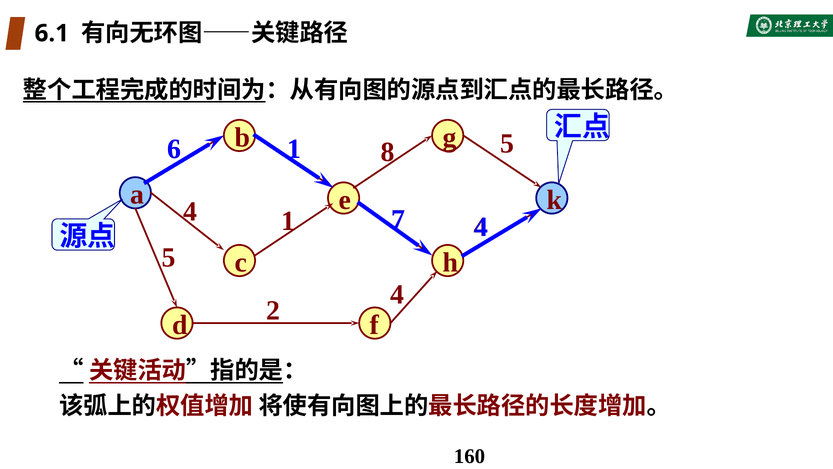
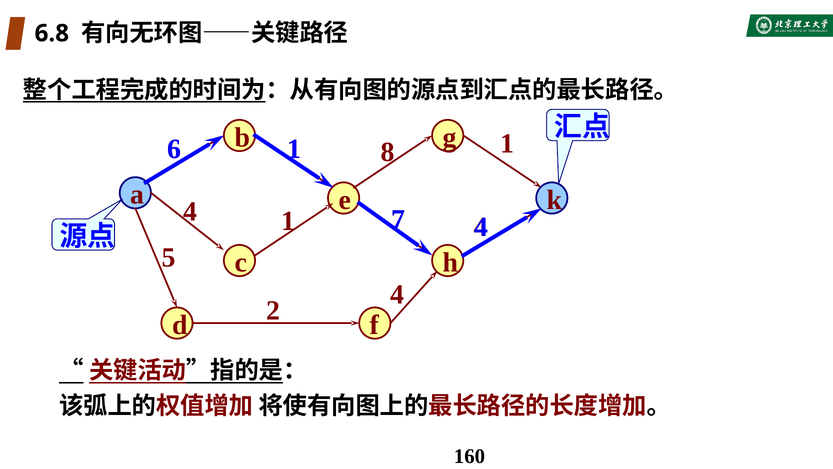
6.1: 6.1 -> 6.8
8 5: 5 -> 1
